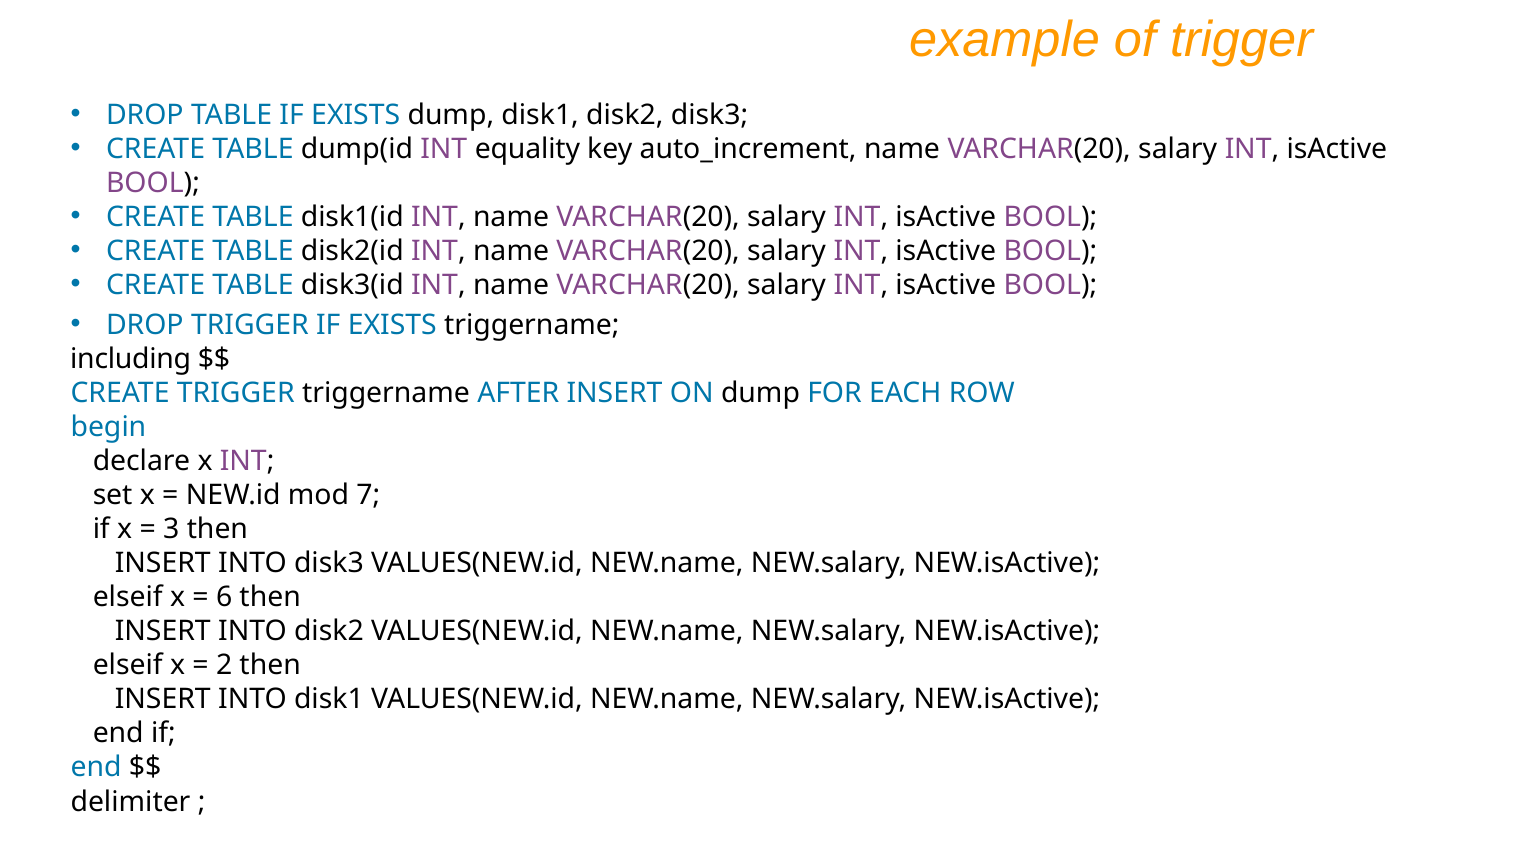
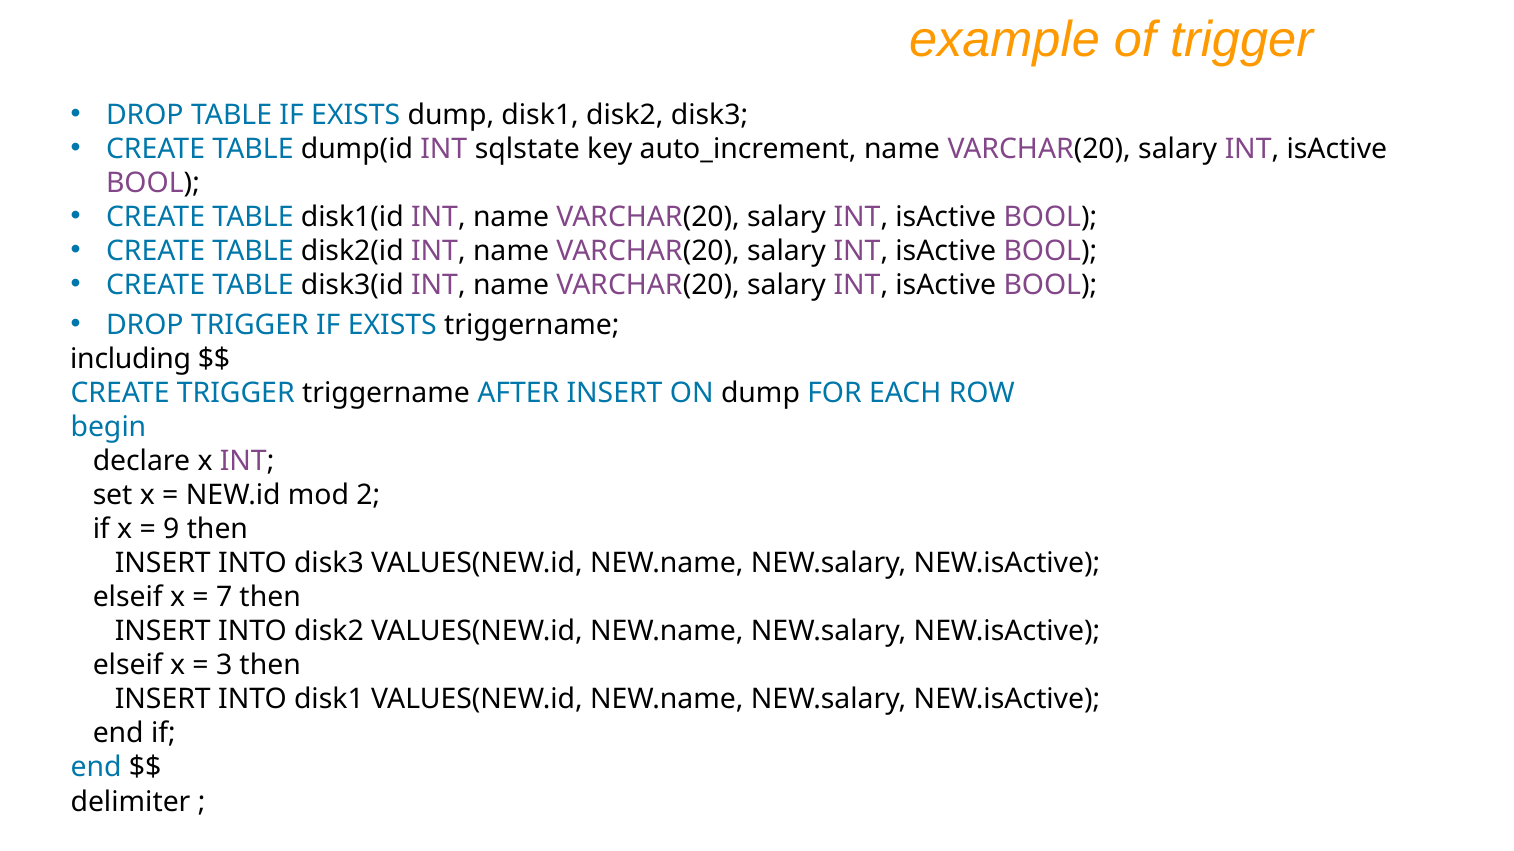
equality: equality -> sqlstate
7: 7 -> 2
3: 3 -> 9
6: 6 -> 7
2: 2 -> 3
